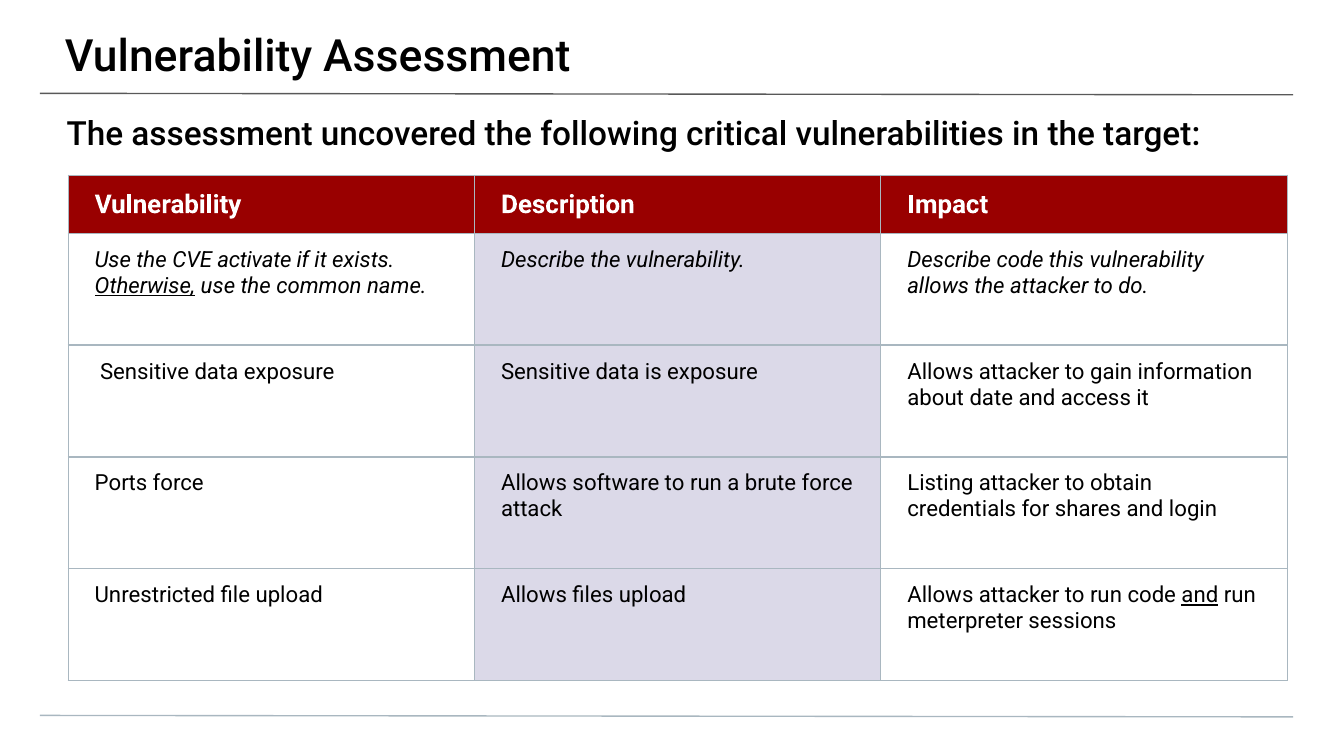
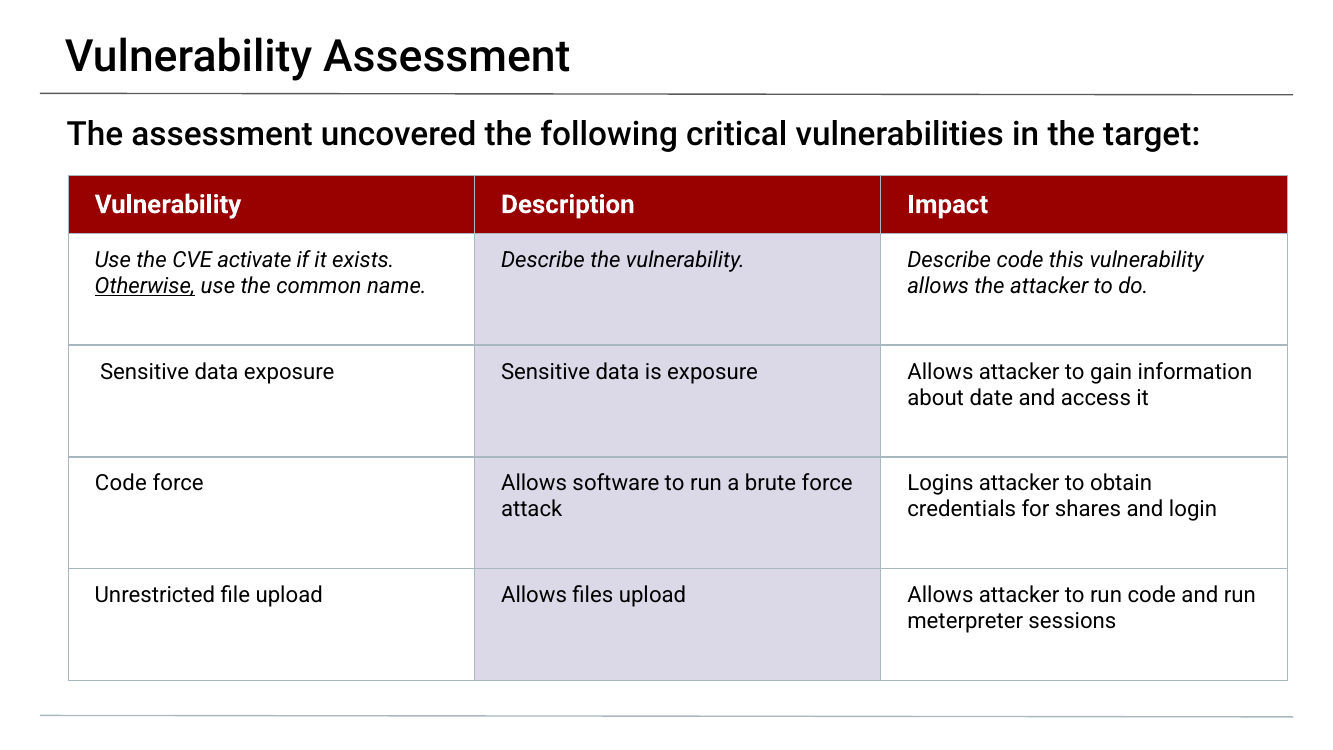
Ports at (121, 483): Ports -> Code
Listing: Listing -> Logins
and at (1200, 595) underline: present -> none
